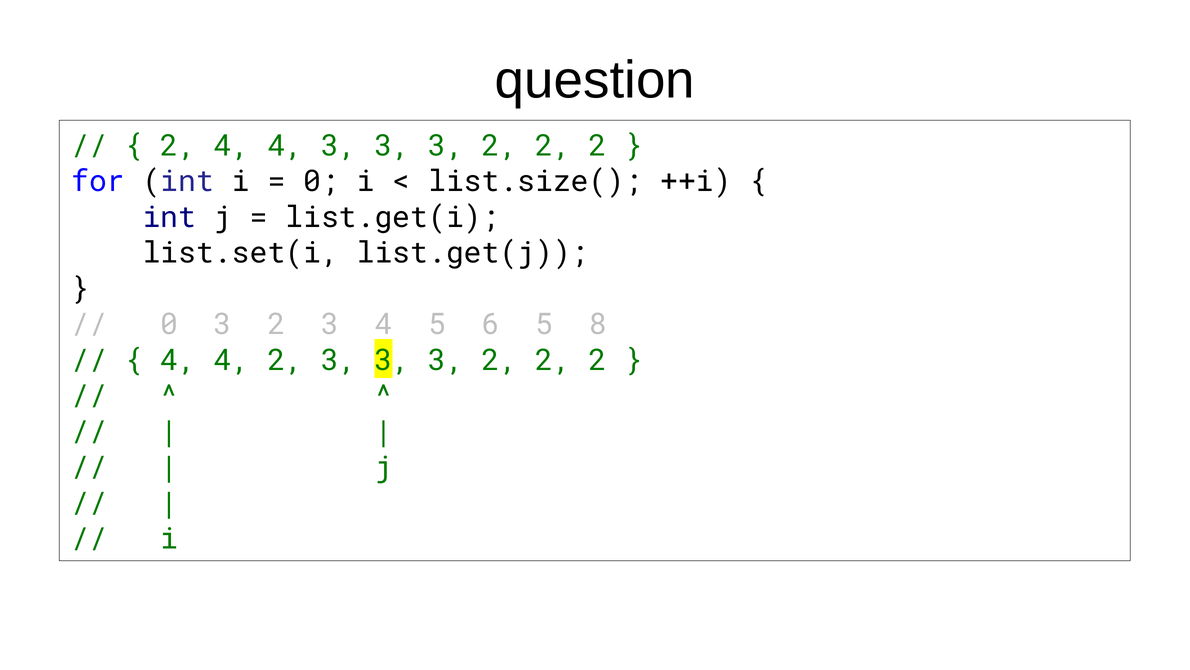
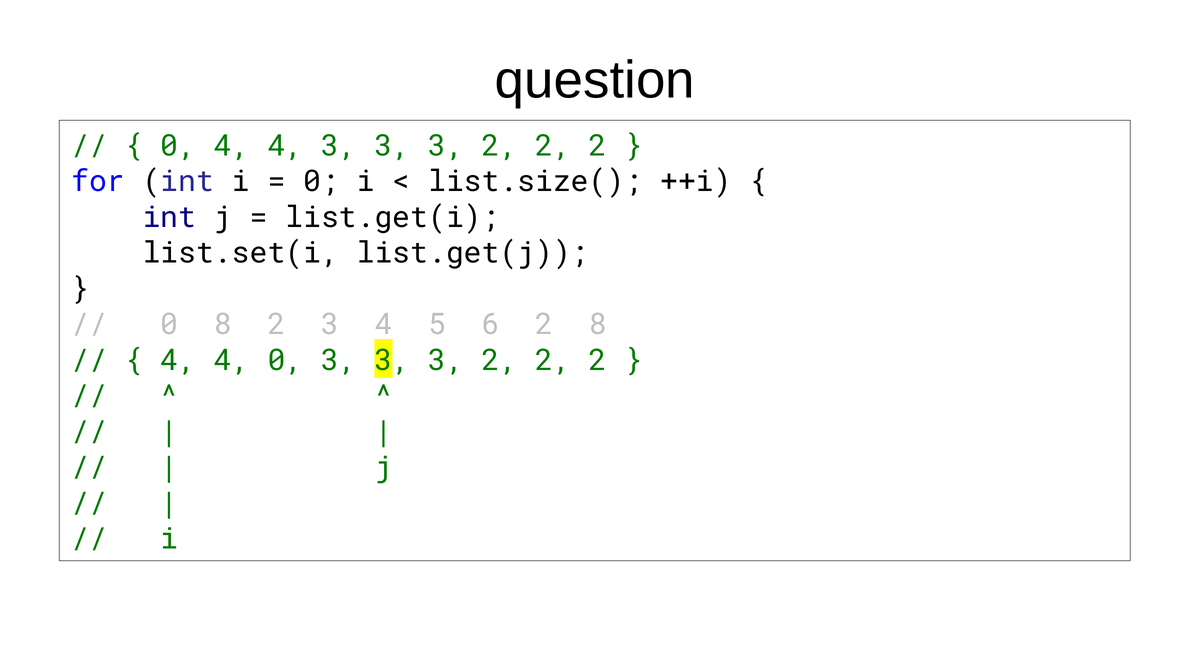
2 at (178, 146): 2 -> 0
0 3: 3 -> 8
6 5: 5 -> 2
4 2: 2 -> 0
